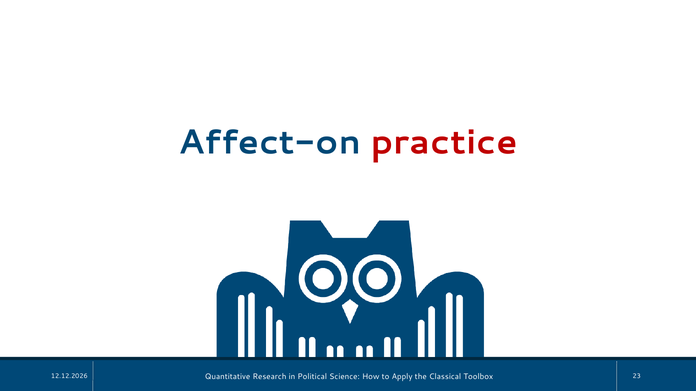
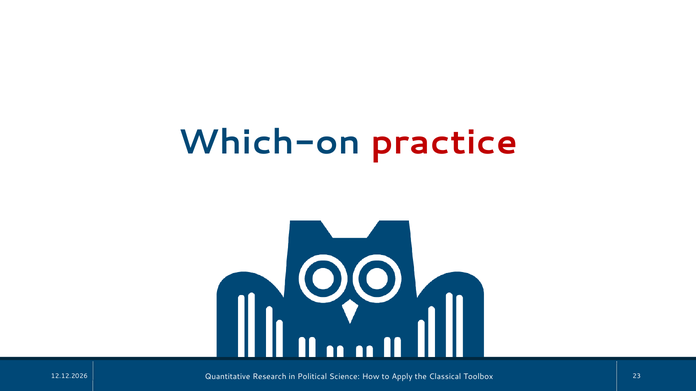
Affect-on: Affect-on -> Which-on
